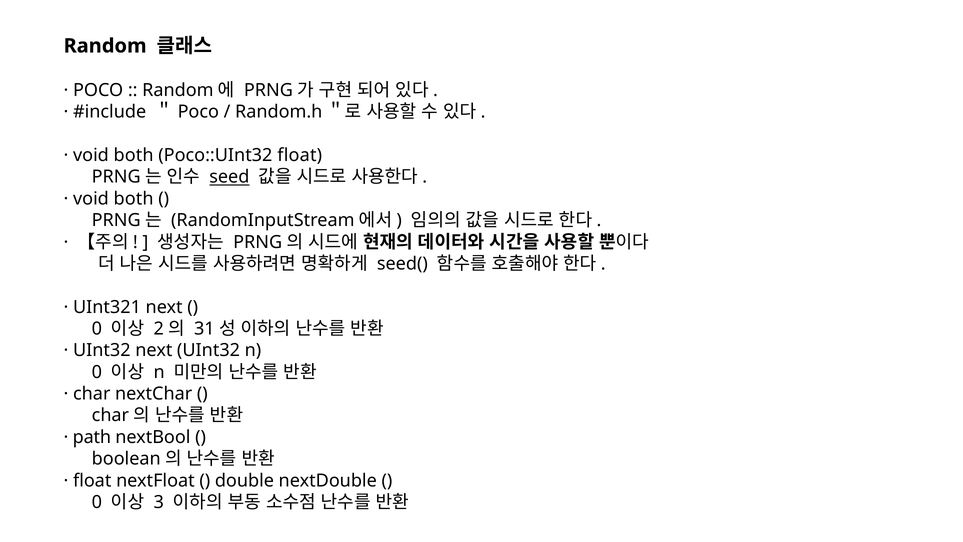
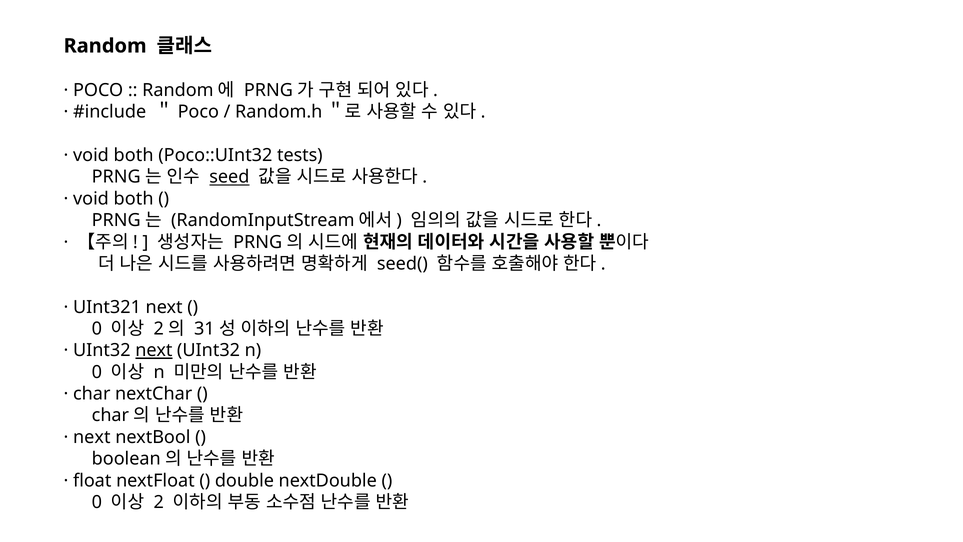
Poco::UInt32 float: float -> tests
next at (154, 350) underline: none -> present
path at (92, 437): path -> next
3: 3 -> 2
